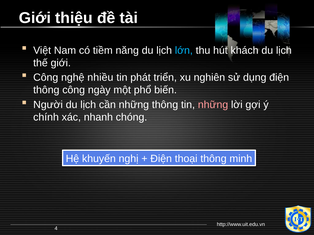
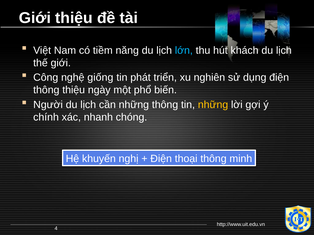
nhiều: nhiều -> giống
thông công: công -> thiệu
những at (213, 105) colour: pink -> yellow
